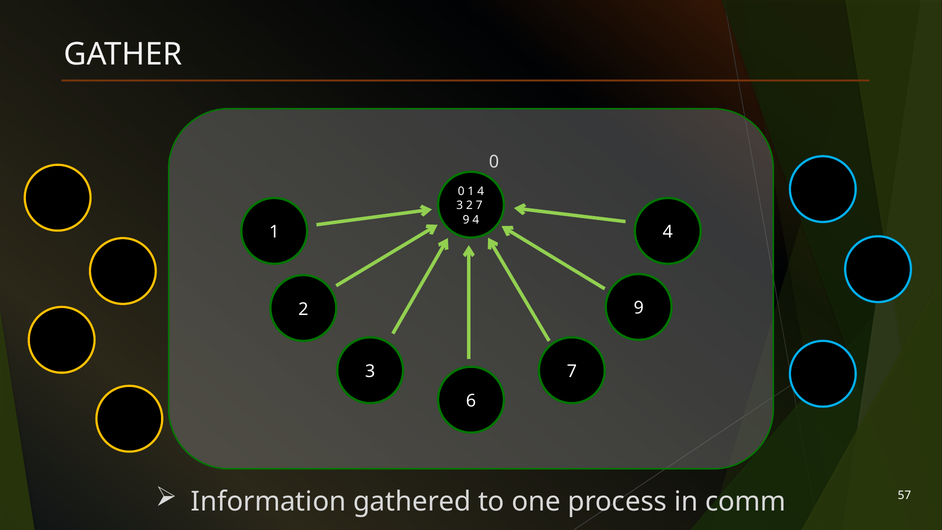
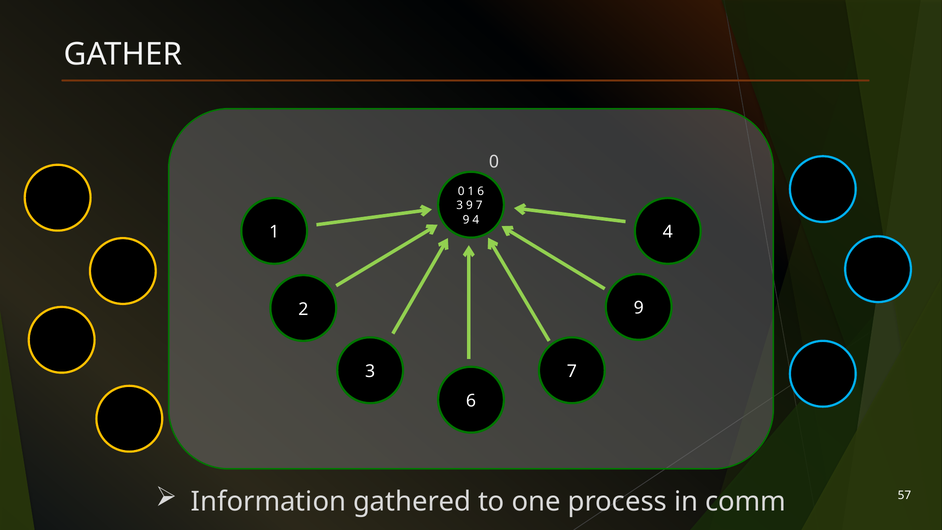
0 1 4: 4 -> 6
3 2: 2 -> 9
